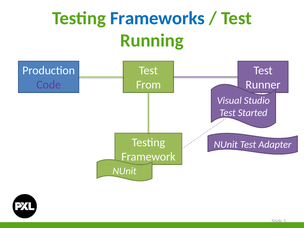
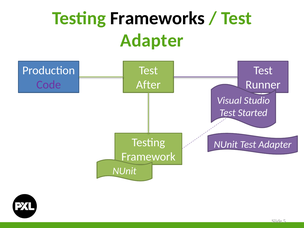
Frameworks colour: blue -> black
Running at (152, 41): Running -> Adapter
From: From -> After
